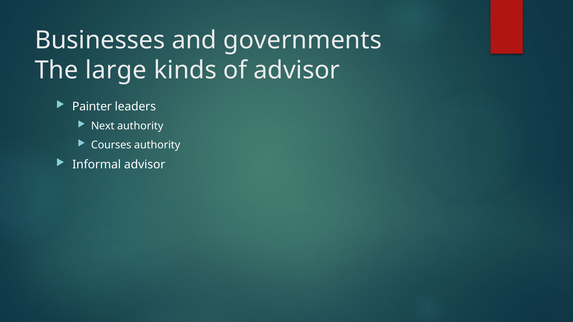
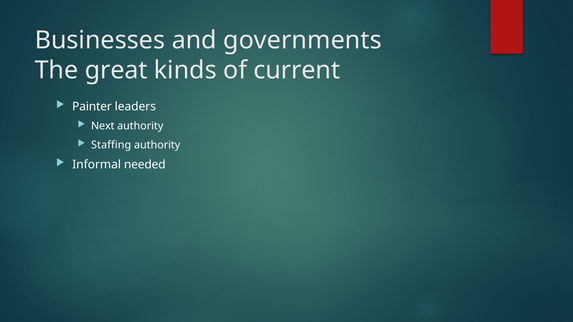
large: large -> great
of advisor: advisor -> current
Courses: Courses -> Staffing
Informal advisor: advisor -> needed
